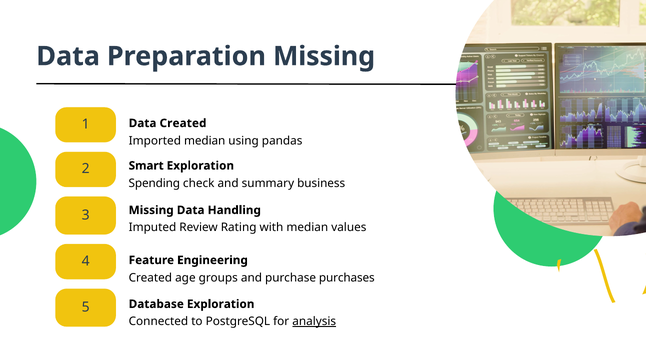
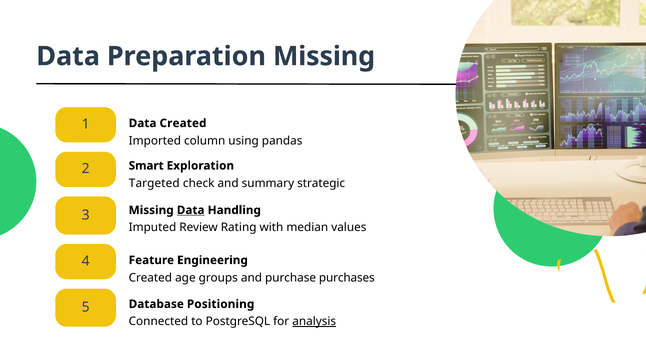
Imported median: median -> column
Spending: Spending -> Targeted
business: business -> strategic
Data at (191, 210) underline: none -> present
Database Exploration: Exploration -> Positioning
